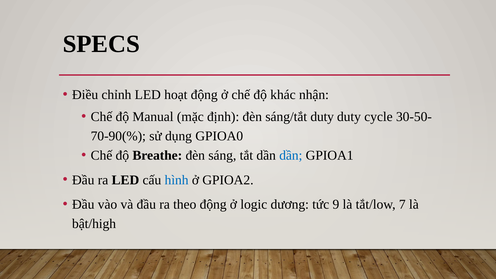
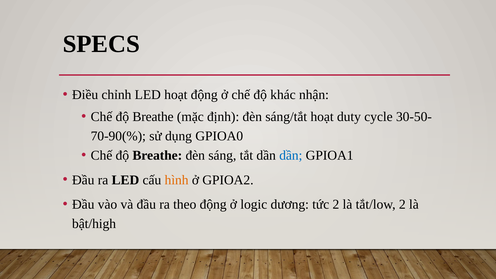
Manual at (153, 117): Manual -> Breathe
sáng/tắt duty: duty -> hoạt
hình colour: blue -> orange
tức 9: 9 -> 2
tắt/low 7: 7 -> 2
